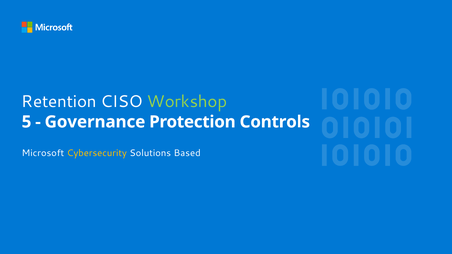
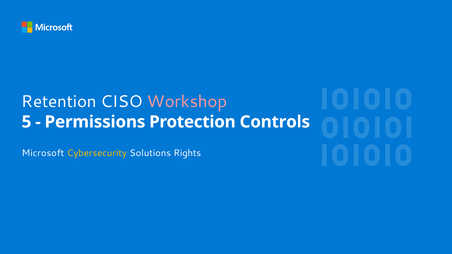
Workshop colour: light green -> pink
Governance: Governance -> Permissions
Based: Based -> Rights
